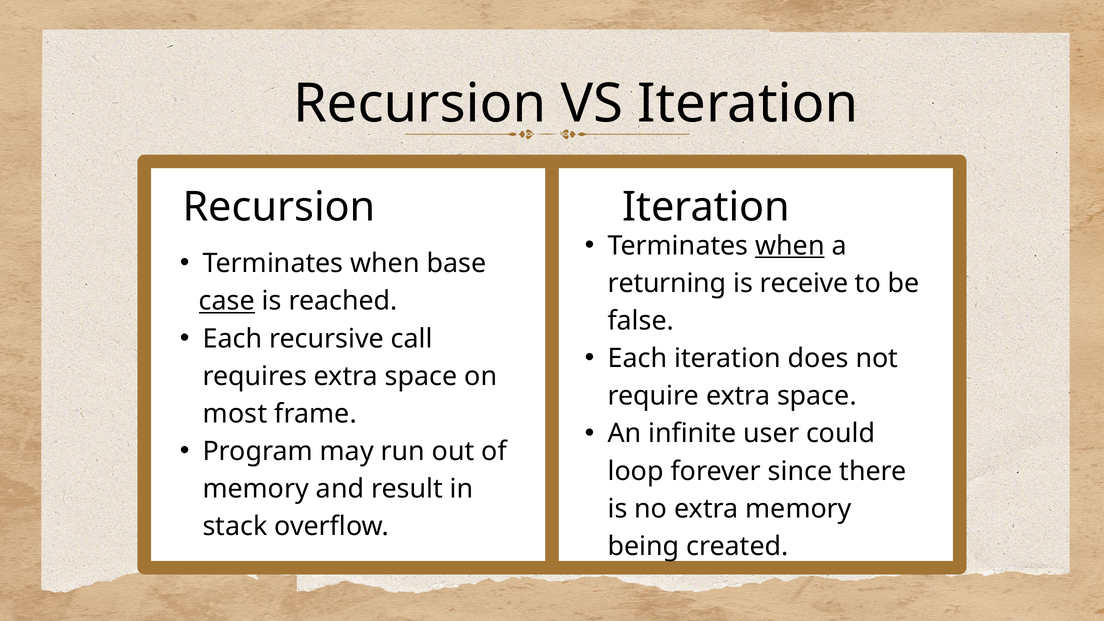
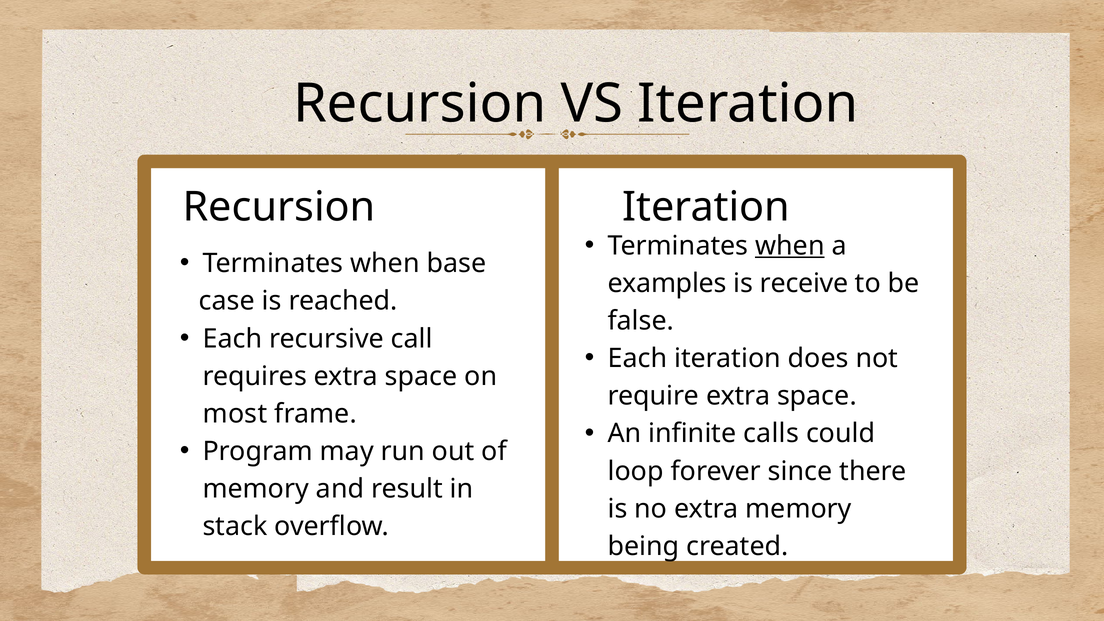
returning: returning -> examples
case underline: present -> none
user: user -> calls
